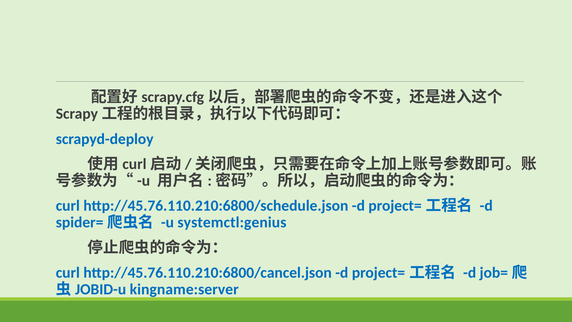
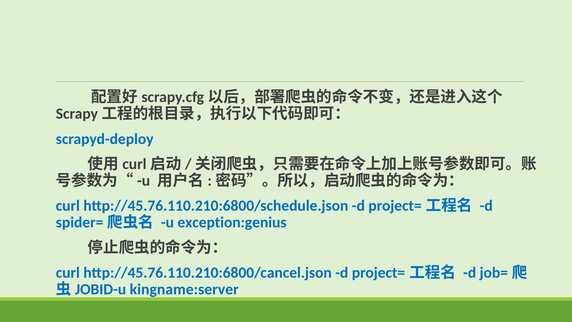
systemctl:genius: systemctl:genius -> exception:genius
